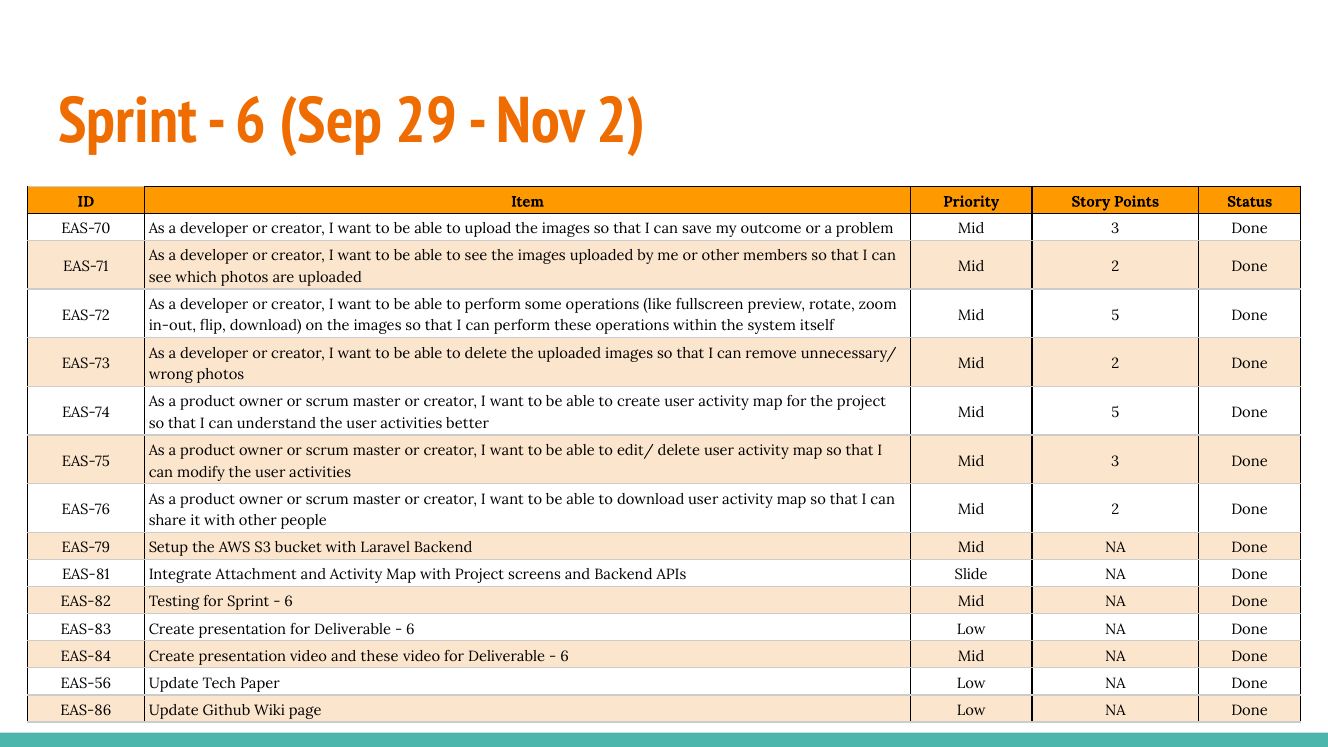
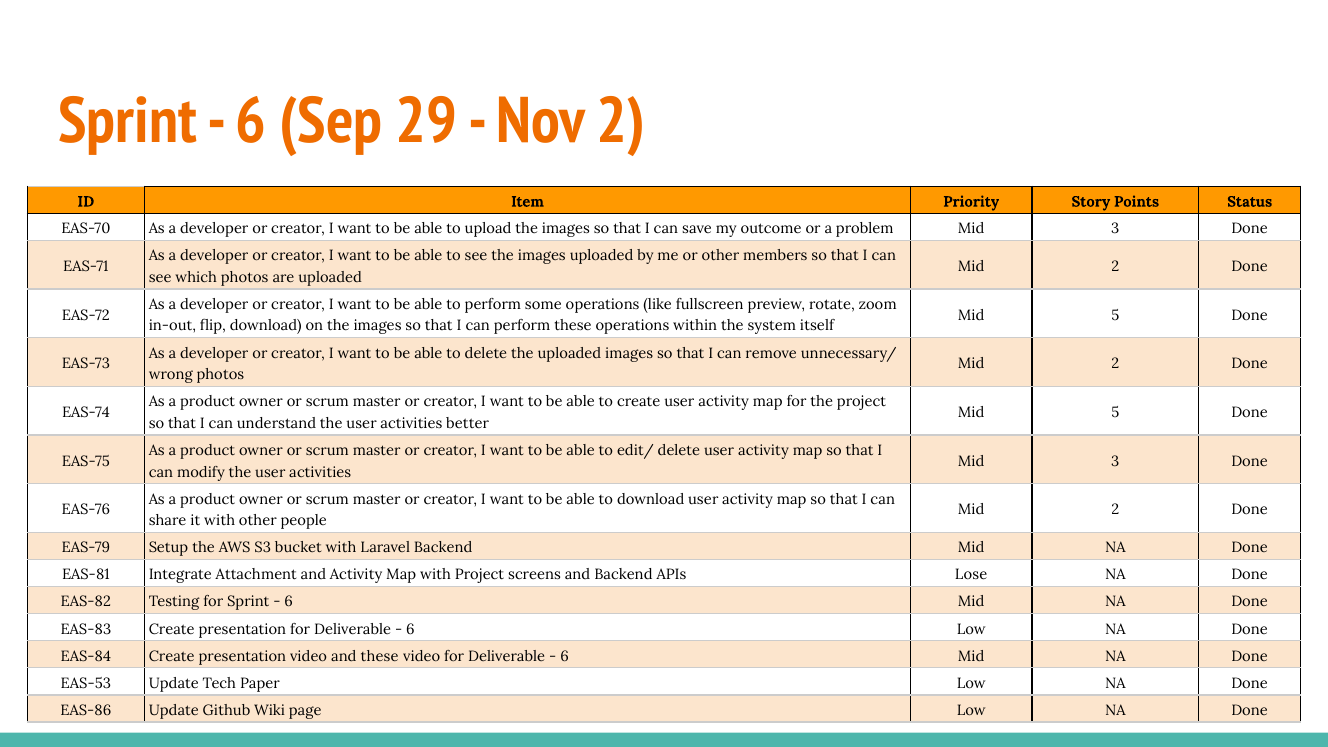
Slide: Slide -> Lose
EAS-56: EAS-56 -> EAS-53
